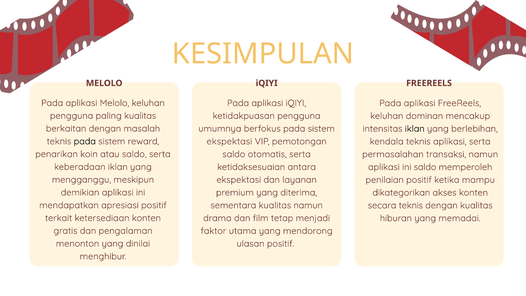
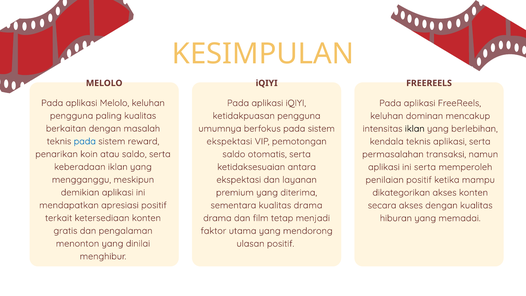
pada at (85, 141) colour: black -> blue
ini saldo: saldo -> serta
kualitas namun: namun -> drama
secara teknis: teknis -> akses
